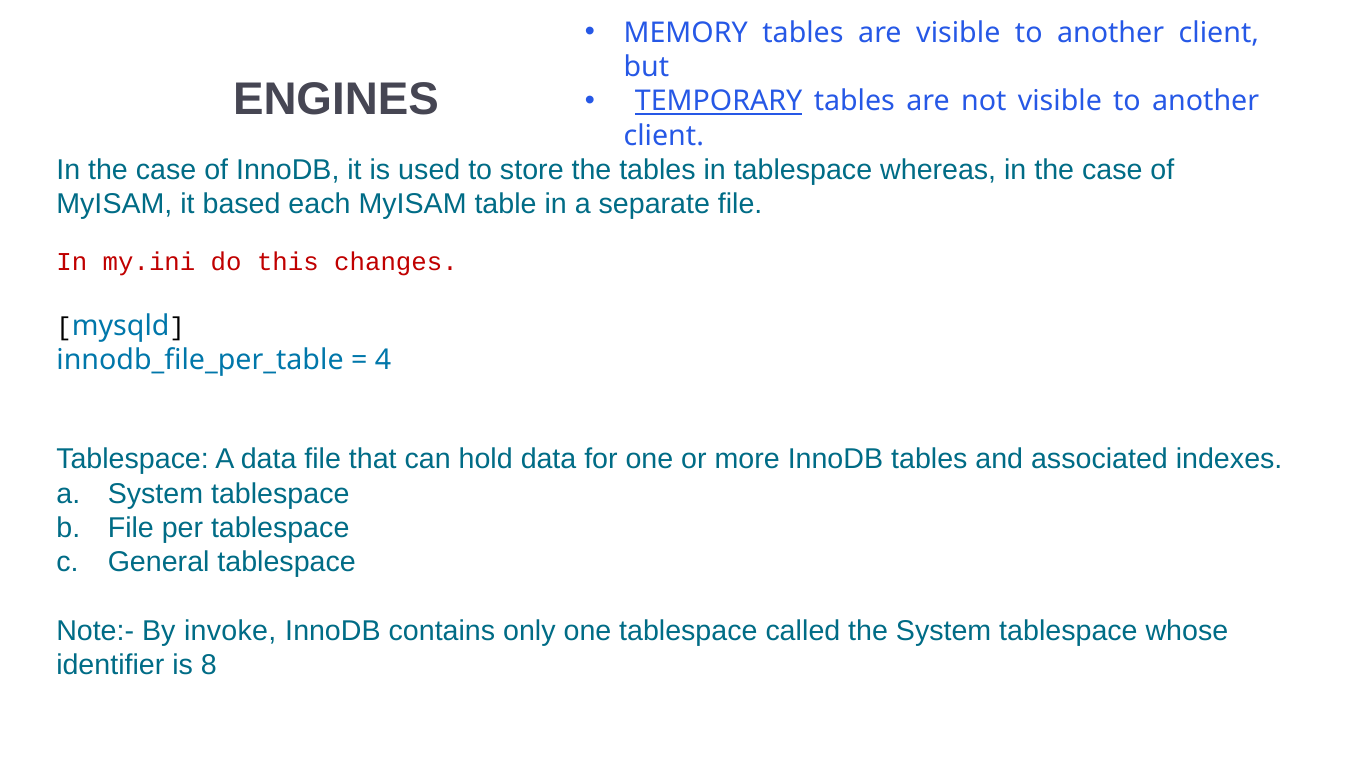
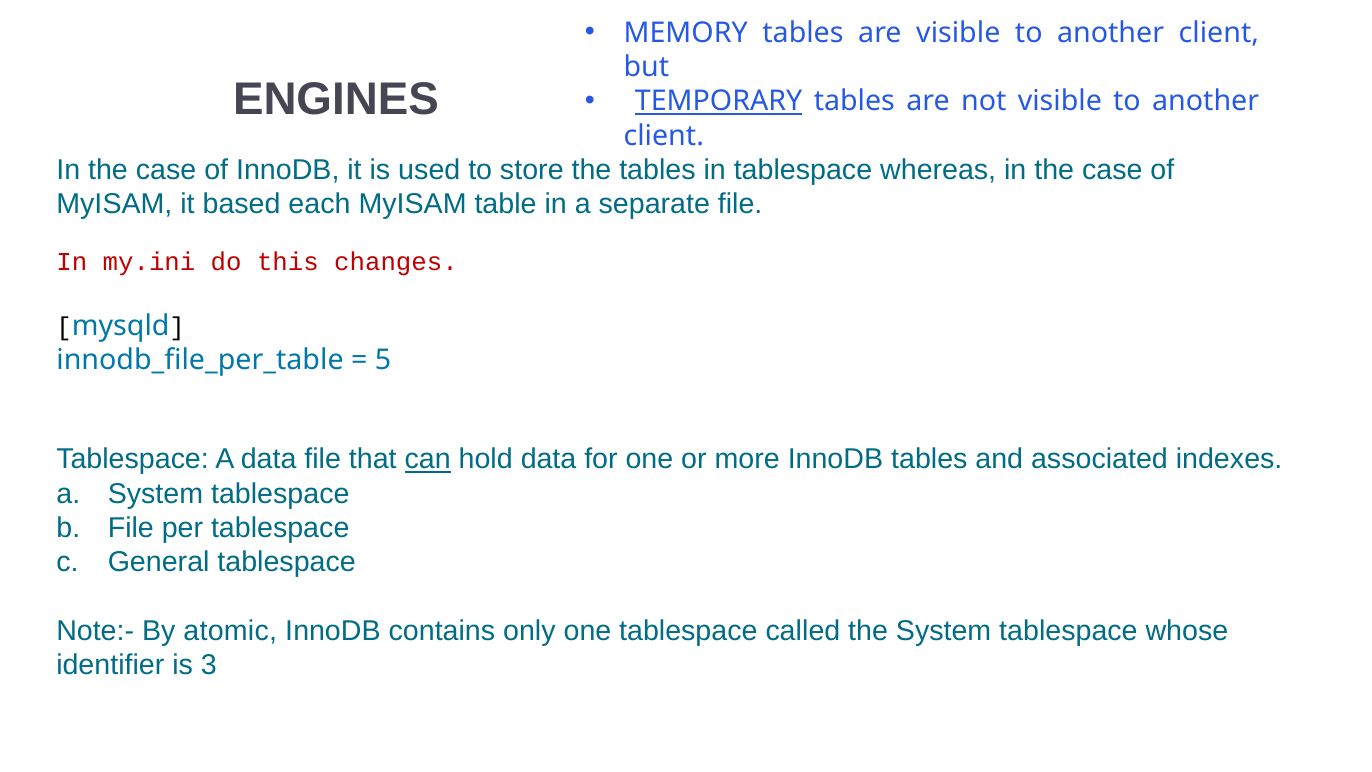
4: 4 -> 5
can underline: none -> present
invoke: invoke -> atomic
8: 8 -> 3
